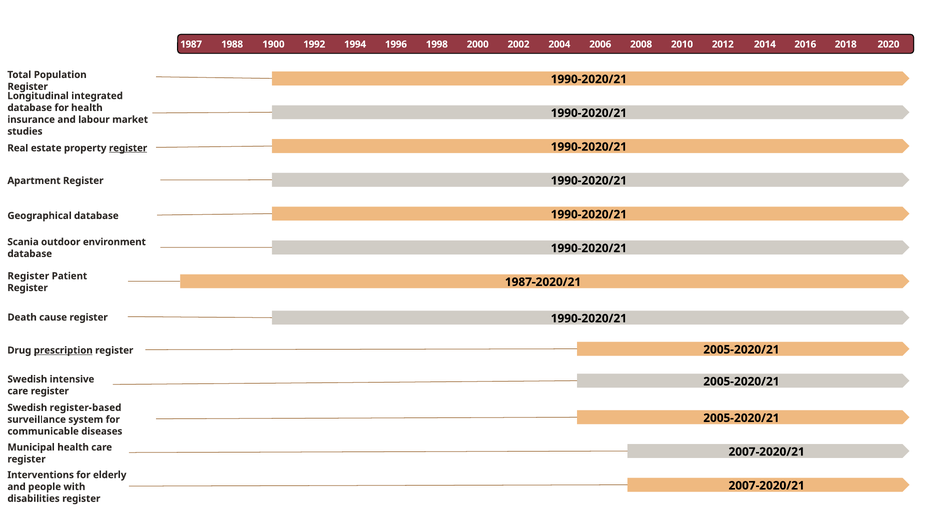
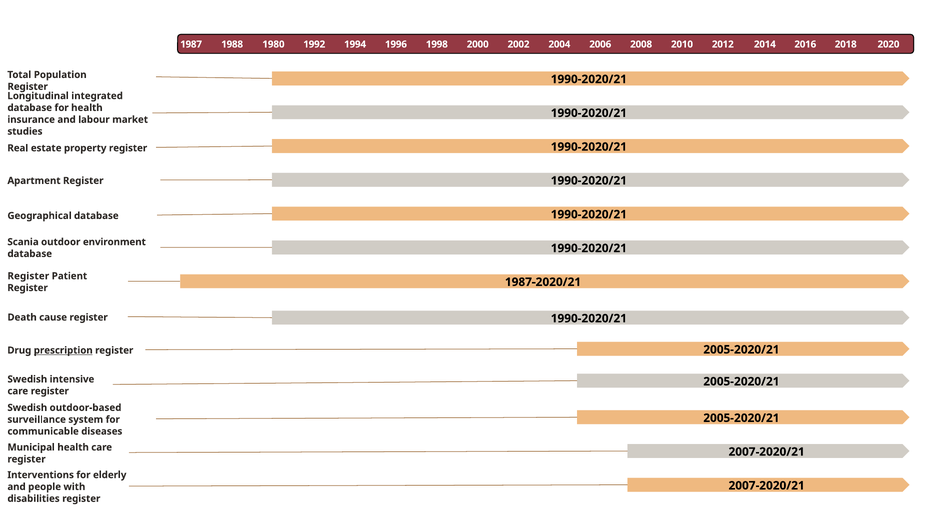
1900: 1900 -> 1980
register at (128, 148) underline: present -> none
register-based: register-based -> outdoor-based
